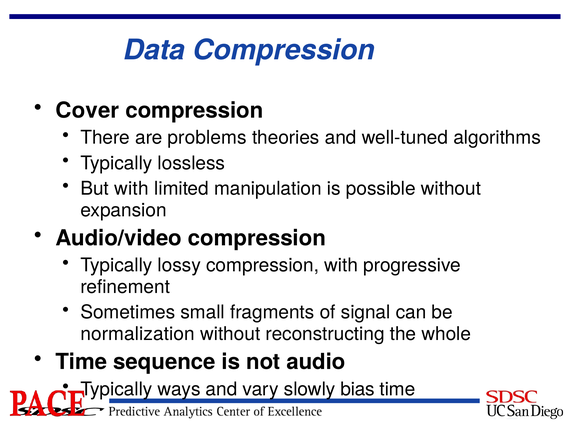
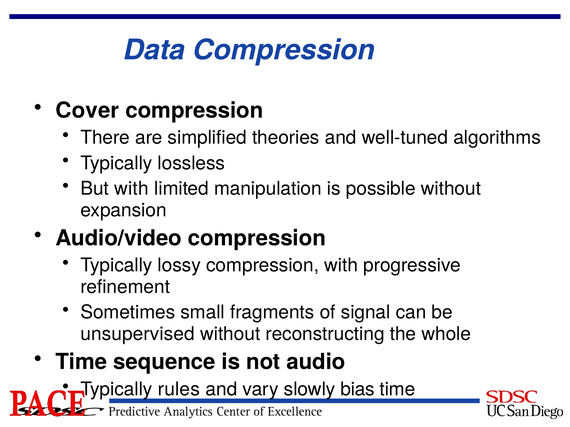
problems: problems -> simplified
normalization: normalization -> unsupervised
ways: ways -> rules
